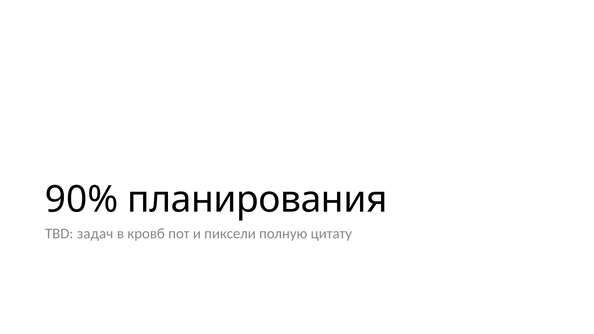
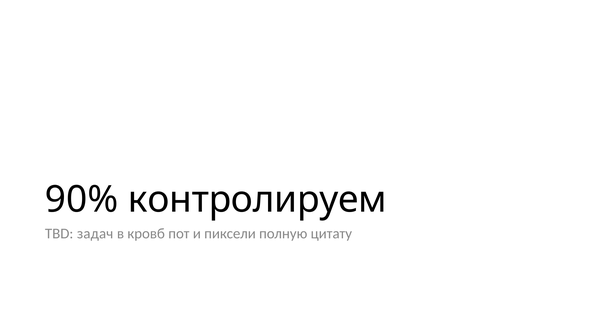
планирования: планирования -> контролируем
